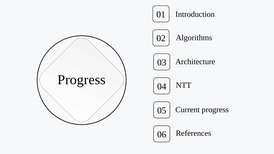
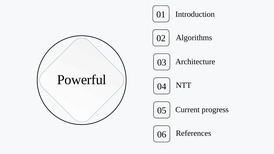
Progress at (82, 80): Progress -> Powerful
